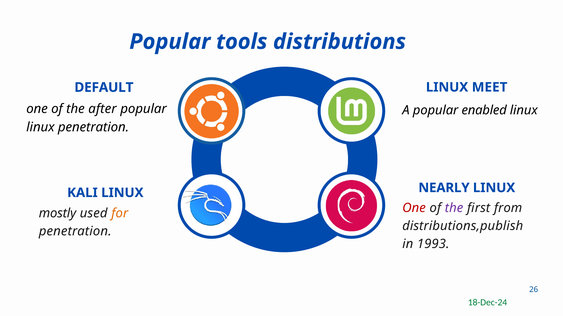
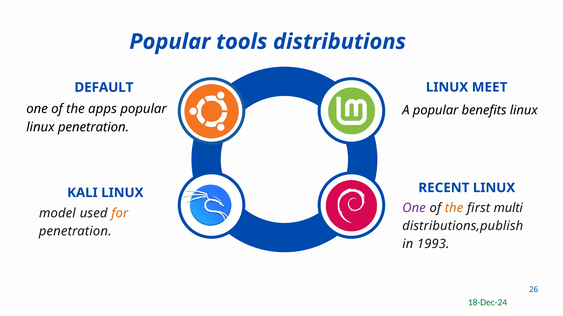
after: after -> apps
enabled: enabled -> benefits
NEARLY: NEARLY -> RECENT
One at (414, 208) colour: red -> purple
the at (454, 208) colour: purple -> orange
from: from -> multi
mostly: mostly -> model
